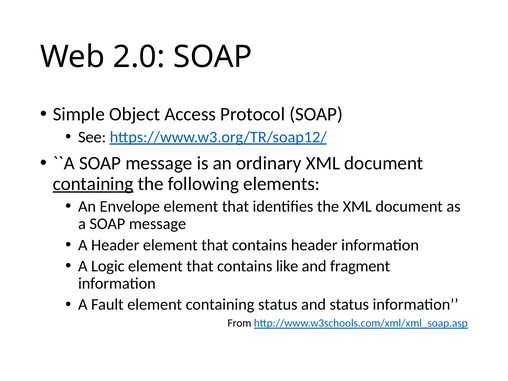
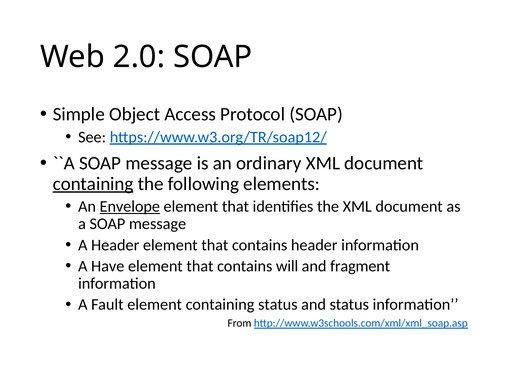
Envelope underline: none -> present
Logic: Logic -> Have
like: like -> will
